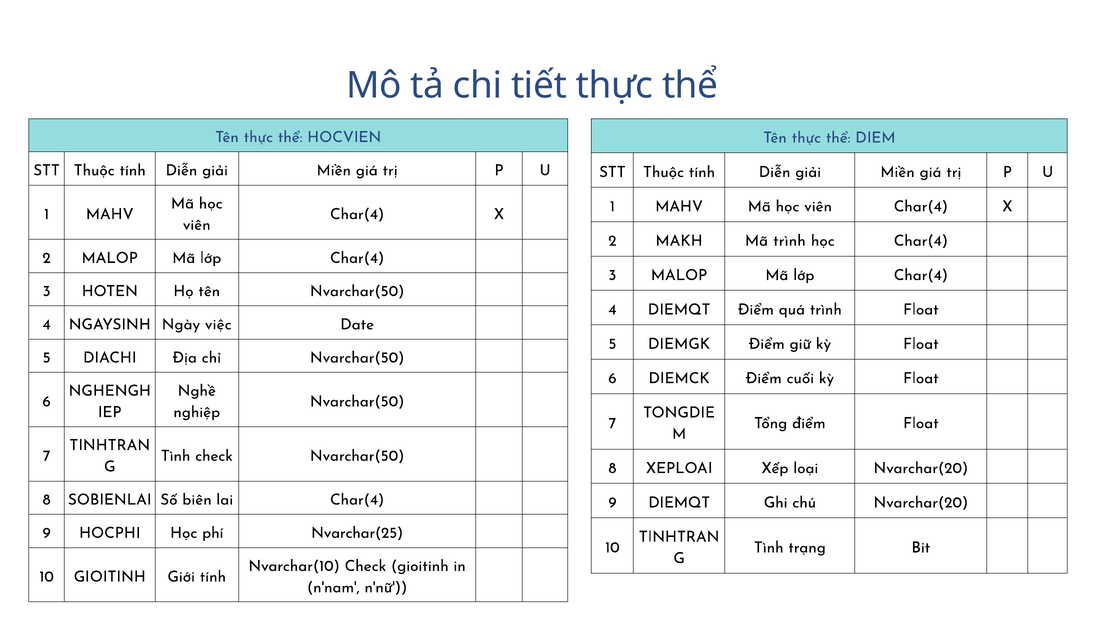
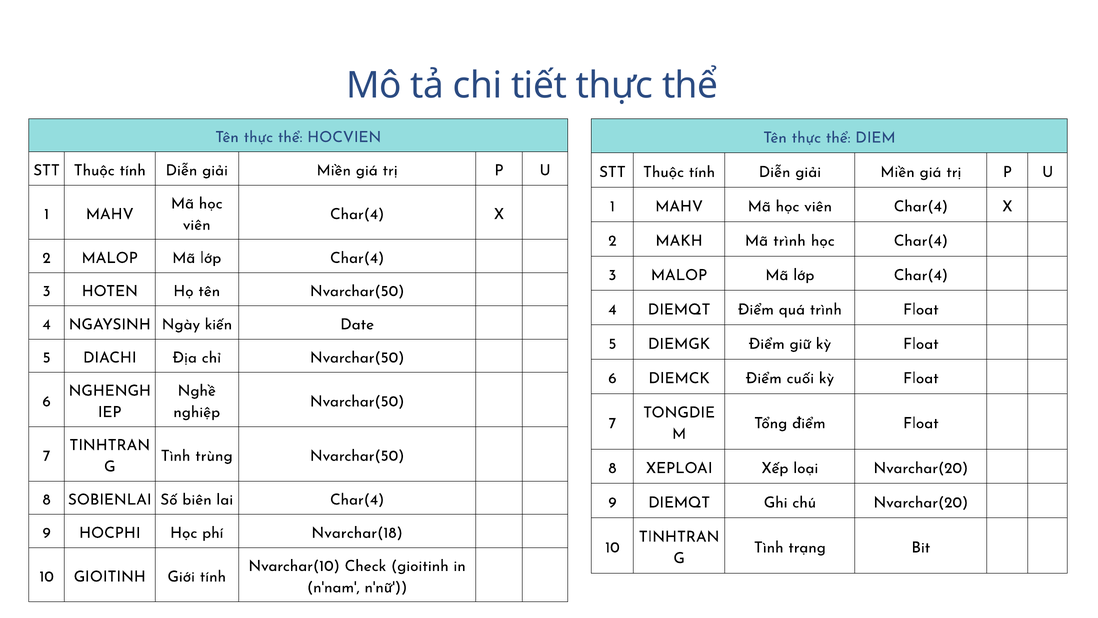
việc: việc -> kiến
Tình check: check -> trùng
Nvarchar(25: Nvarchar(25 -> Nvarchar(18
